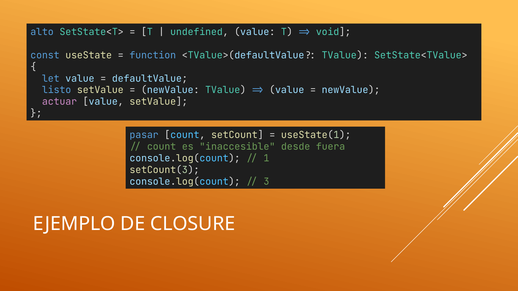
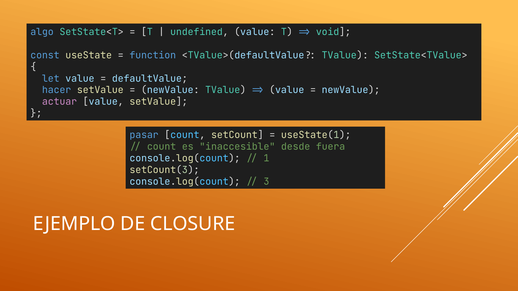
alto: alto -> algo
listo: listo -> hacer
